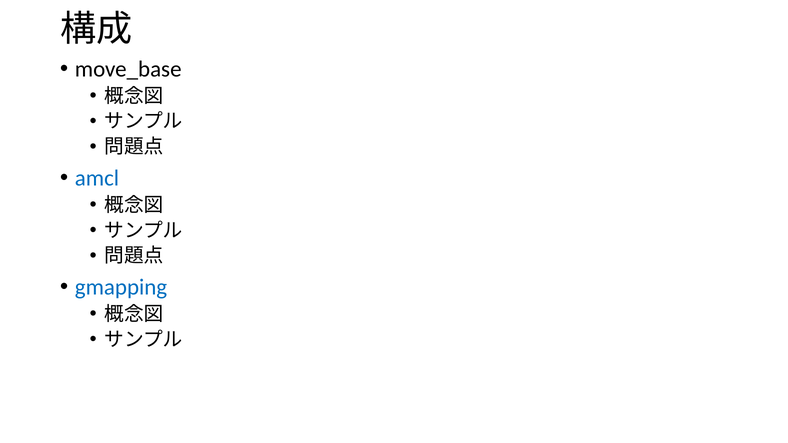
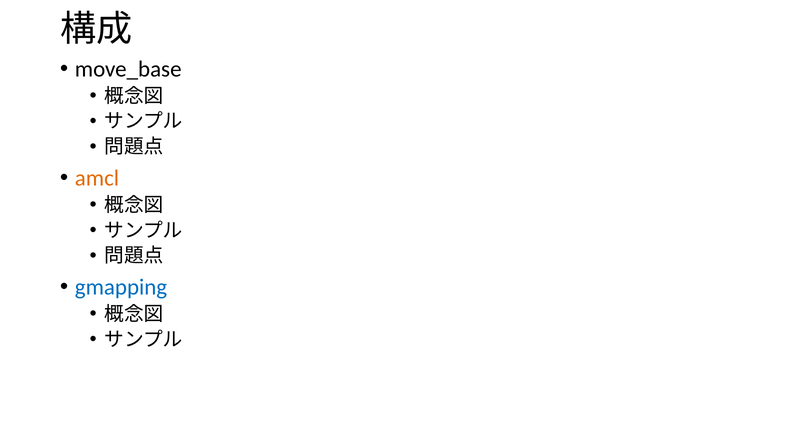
amcl colour: blue -> orange
